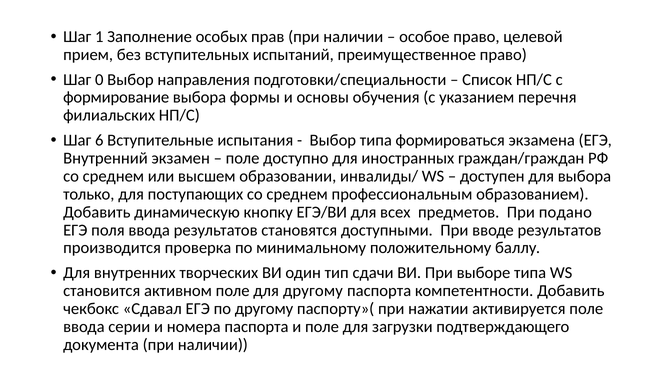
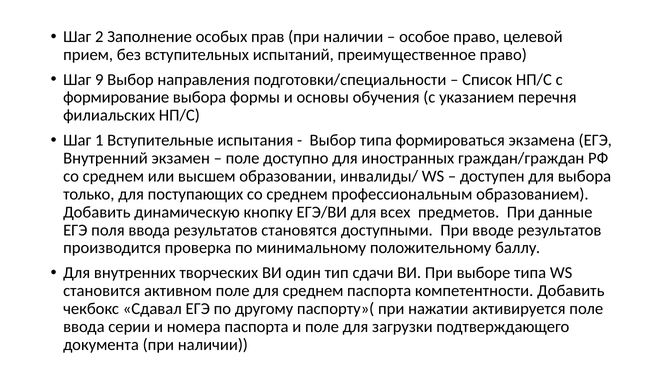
1: 1 -> 2
0: 0 -> 9
6: 6 -> 1
подано: подано -> данные
для другому: другому -> среднем
